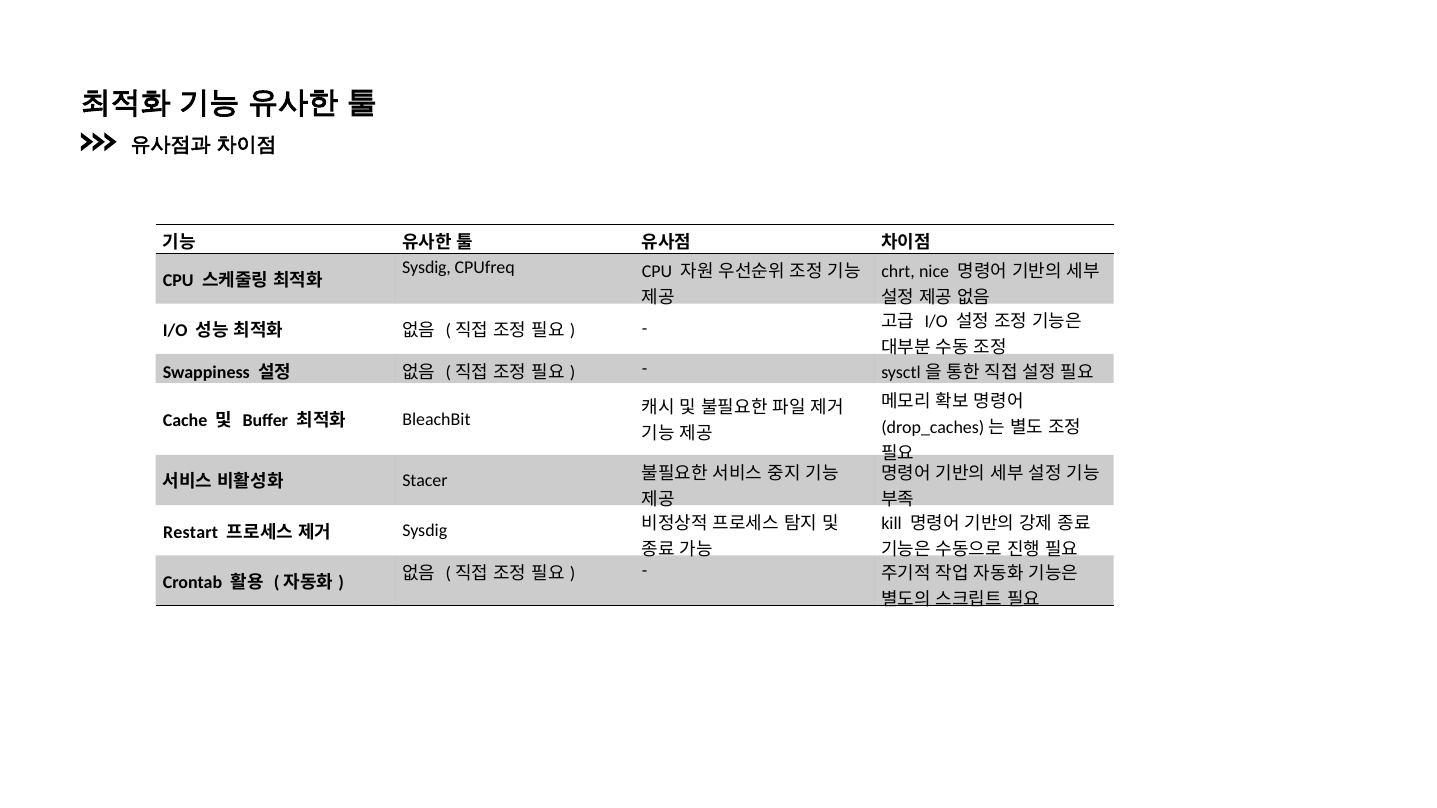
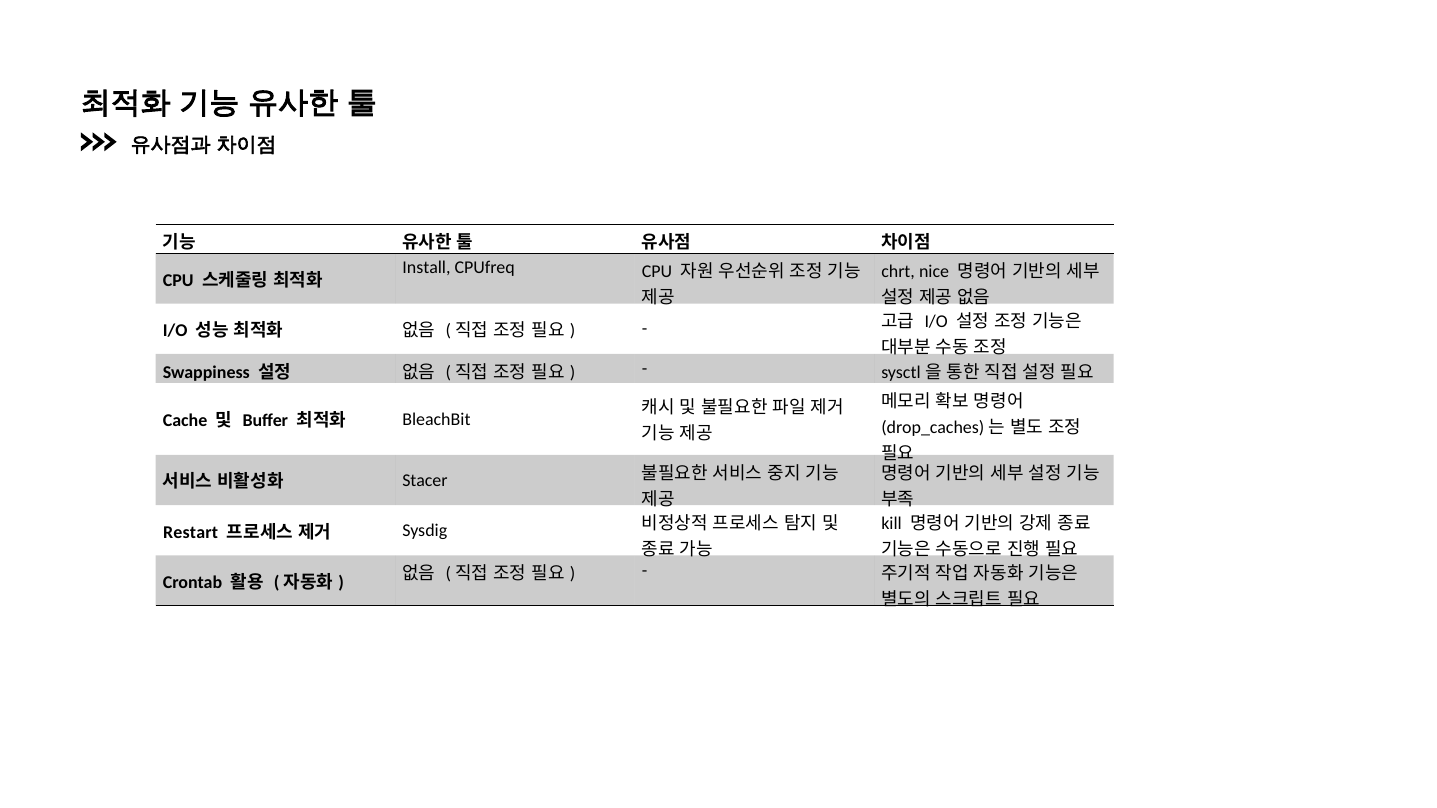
Sysdig at (427, 268): Sysdig -> Install
